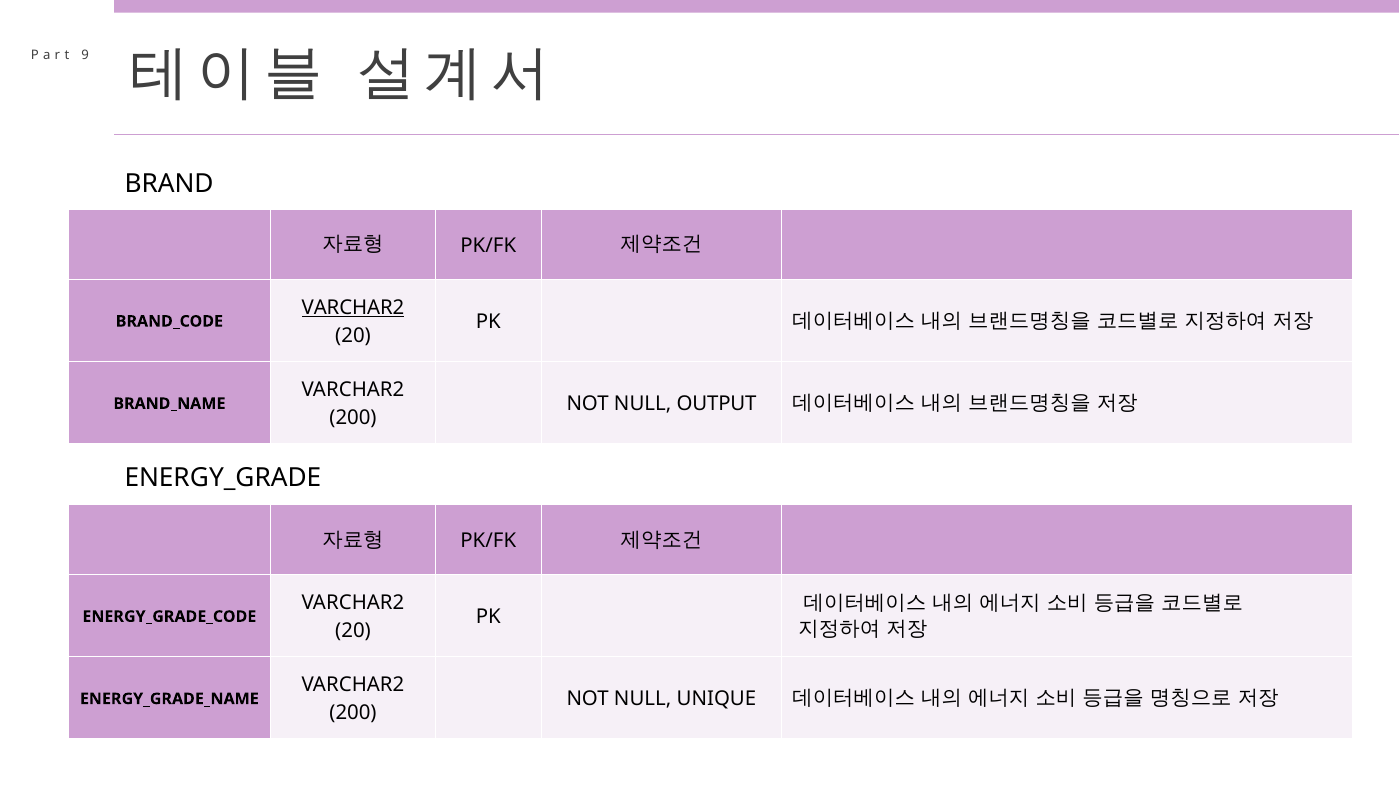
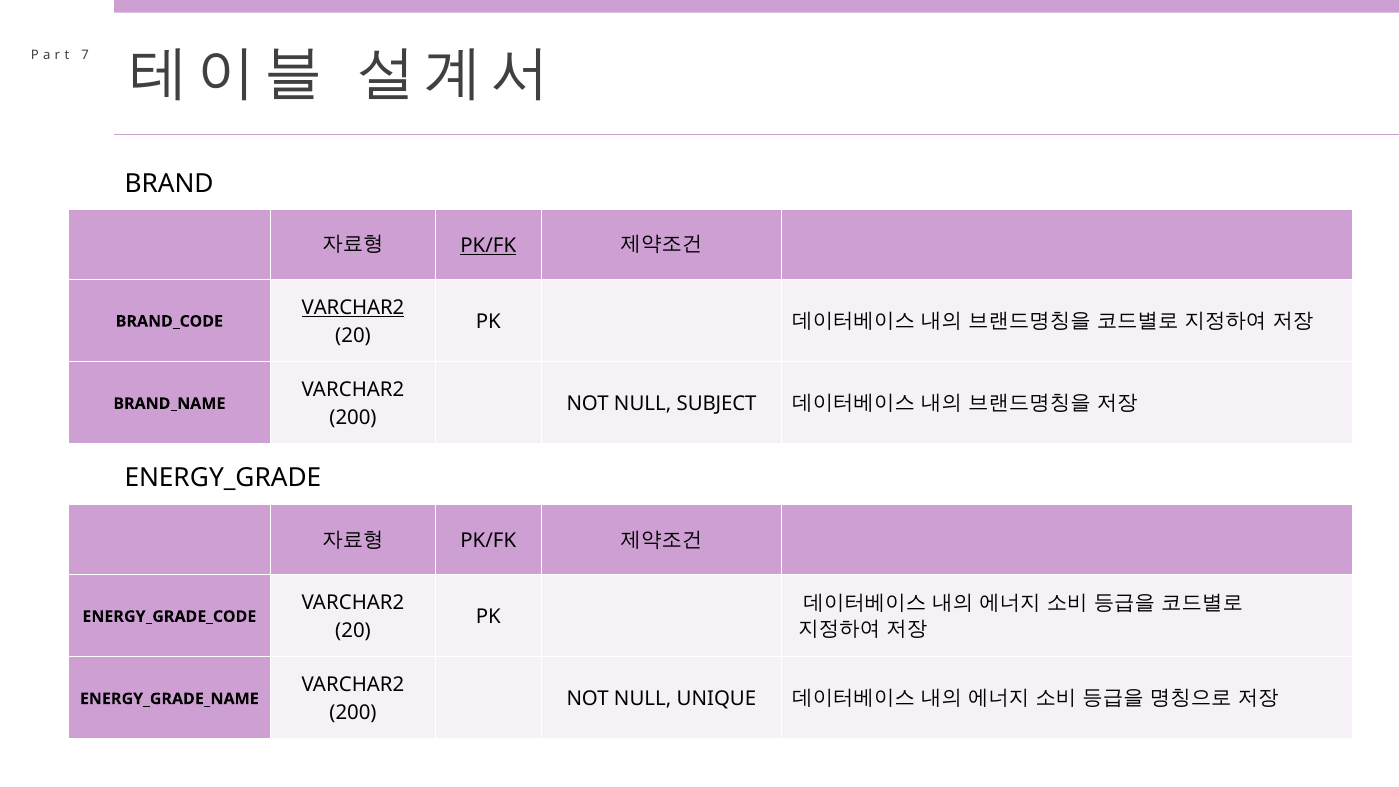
9: 9 -> 7
PK/FK at (488, 245) underline: none -> present
OUTPUT: OUTPUT -> SUBJECT
